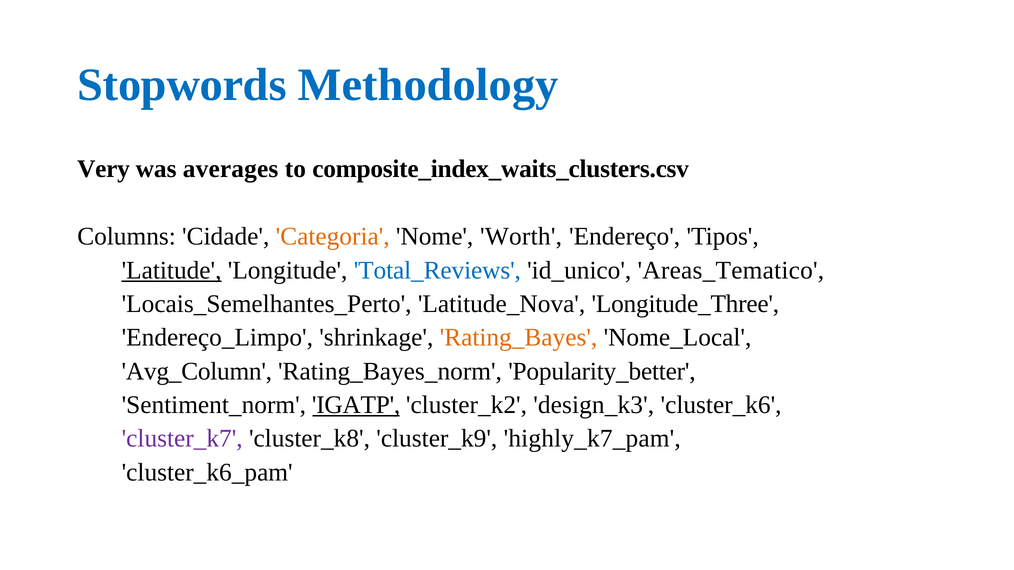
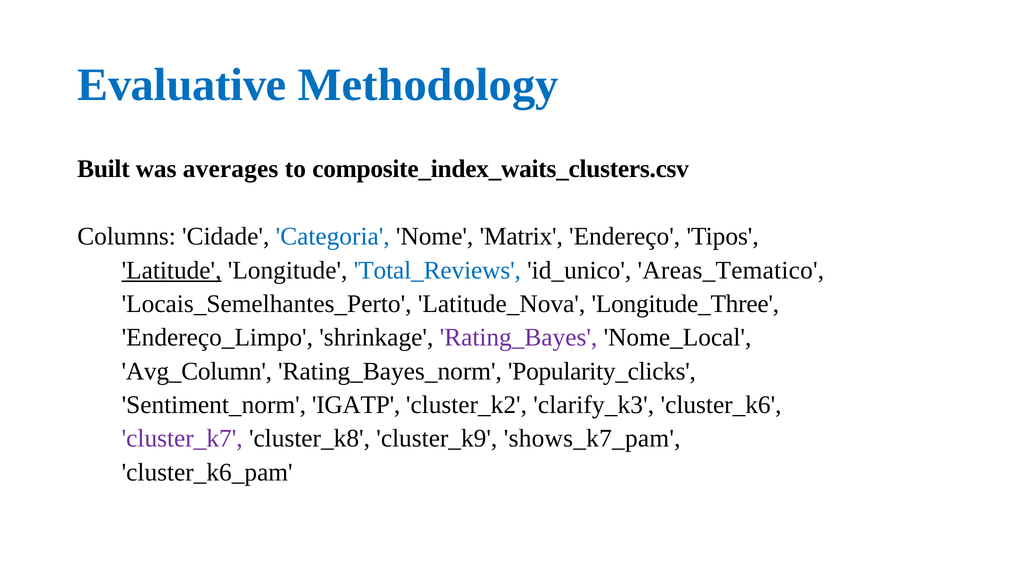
Stopwords: Stopwords -> Evaluative
Very: Very -> Built
Categoria colour: orange -> blue
Worth: Worth -> Matrix
Rating_Bayes colour: orange -> purple
Popularity_better: Popularity_better -> Popularity_clicks
IGATP underline: present -> none
design_k3: design_k3 -> clarify_k3
highly_k7_pam: highly_k7_pam -> shows_k7_pam
